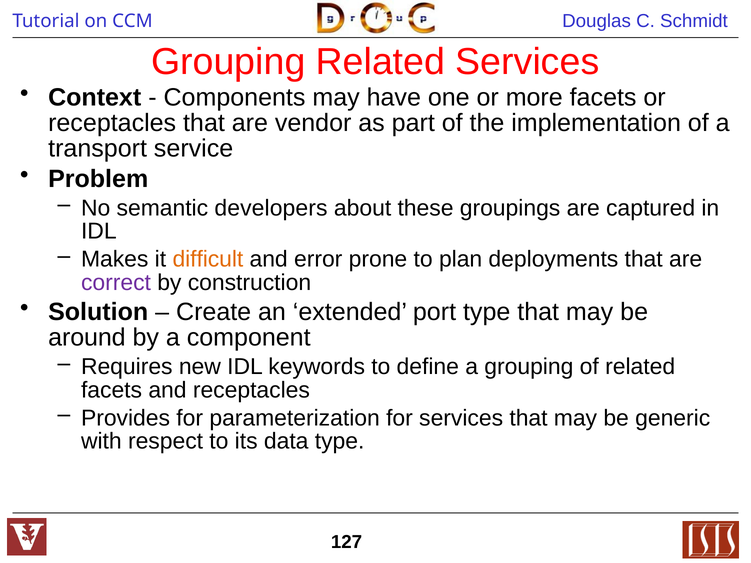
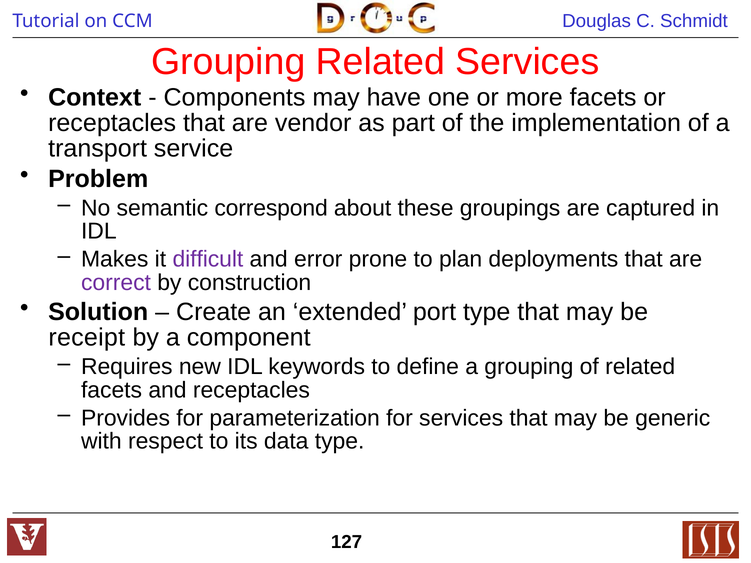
developers: developers -> correspond
difficult colour: orange -> purple
around: around -> receipt
